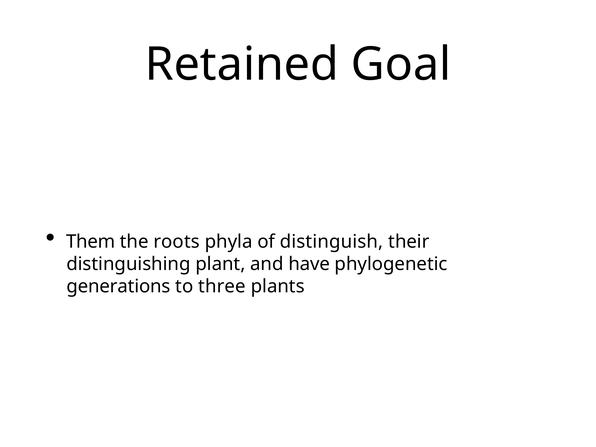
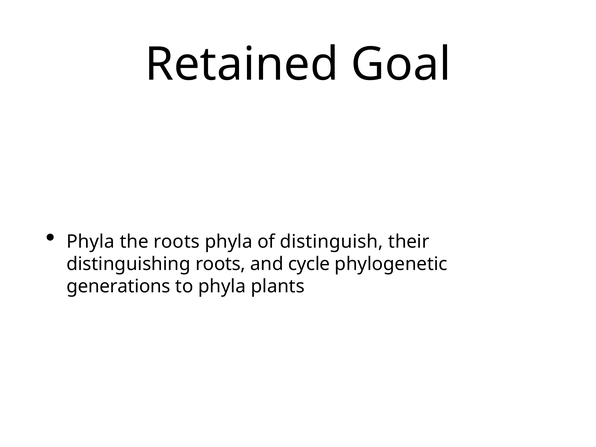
Them at (91, 242): Them -> Phyla
distinguishing plant: plant -> roots
have: have -> cycle
to three: three -> phyla
